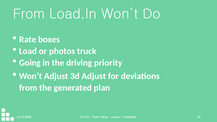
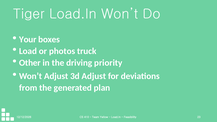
From at (29, 14): From -> Tiger
Rate: Rate -> Your
Going: Going -> Other
